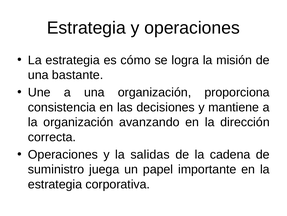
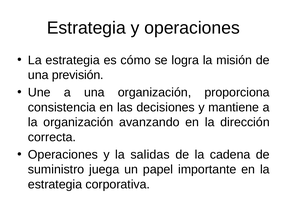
bastante: bastante -> previsión
